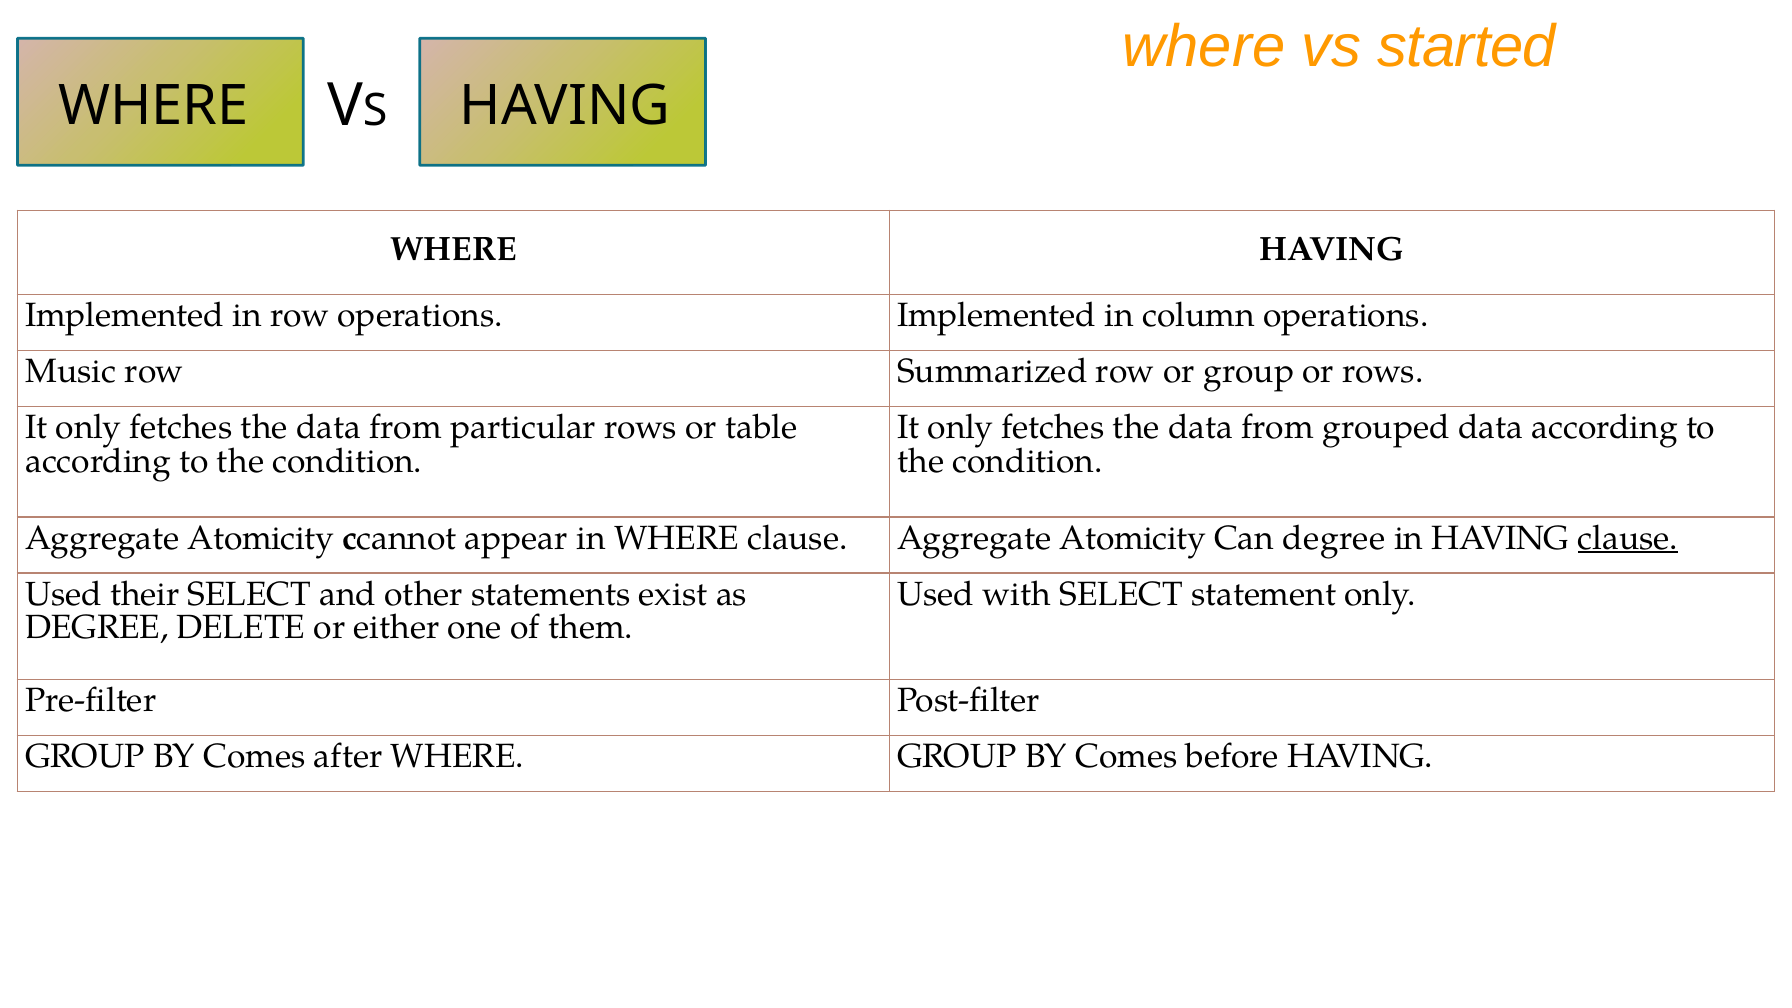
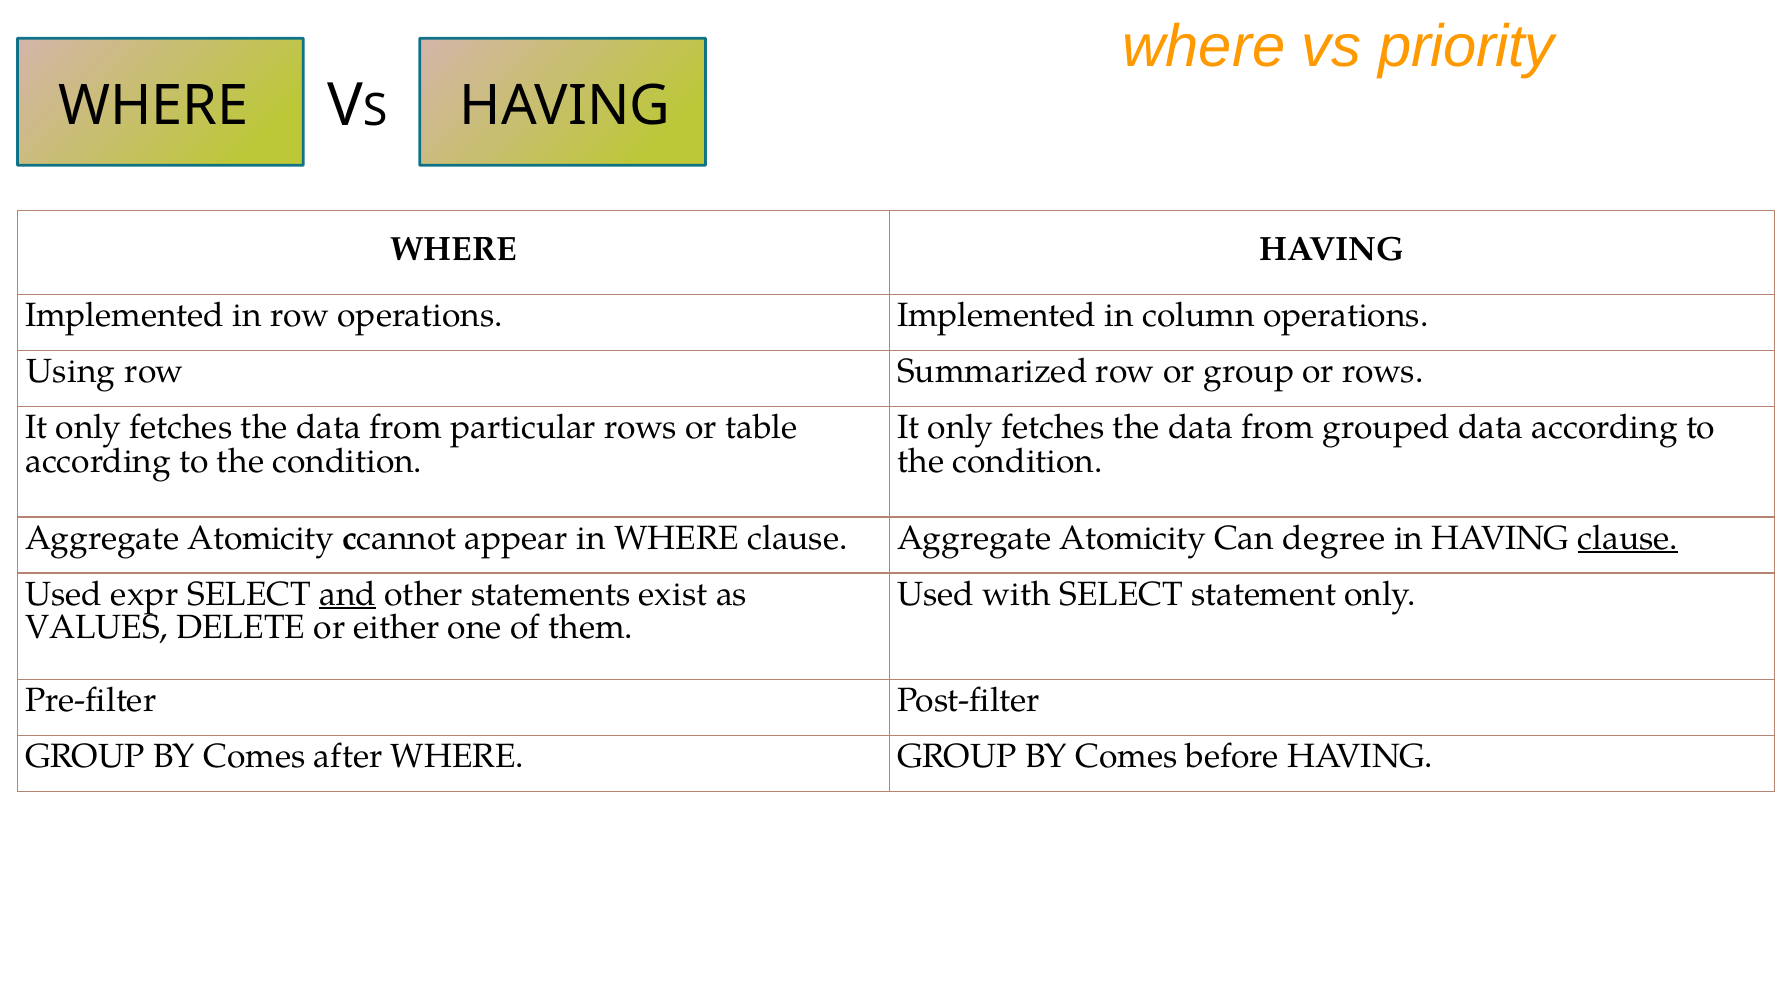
started: started -> priority
Music: Music -> Using
their: their -> expr
and underline: none -> present
DEGREE at (97, 628): DEGREE -> VALUES
